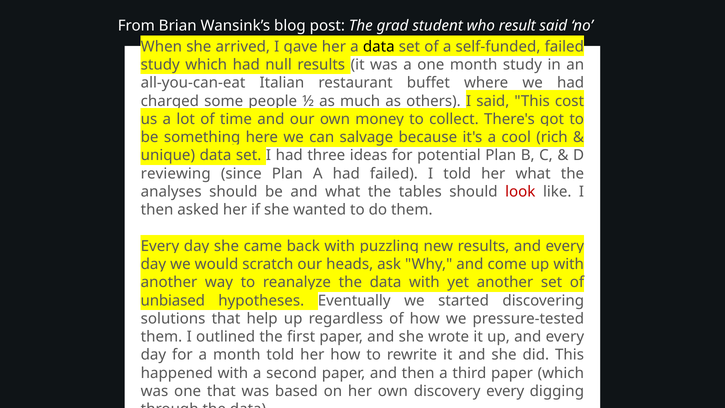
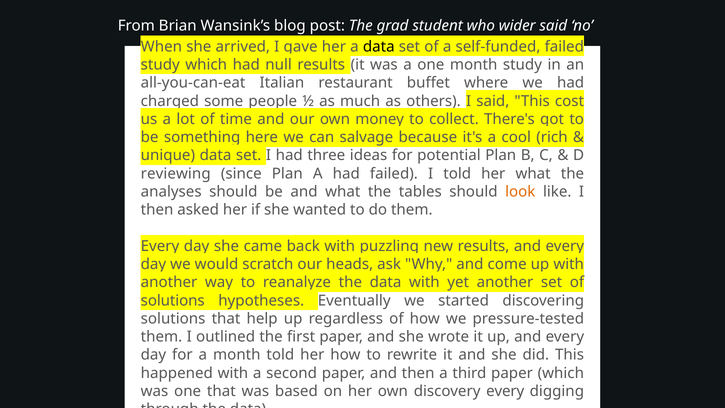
result: result -> wider
look colour: red -> orange
unbiased at (173, 300): unbiased -> solutions
